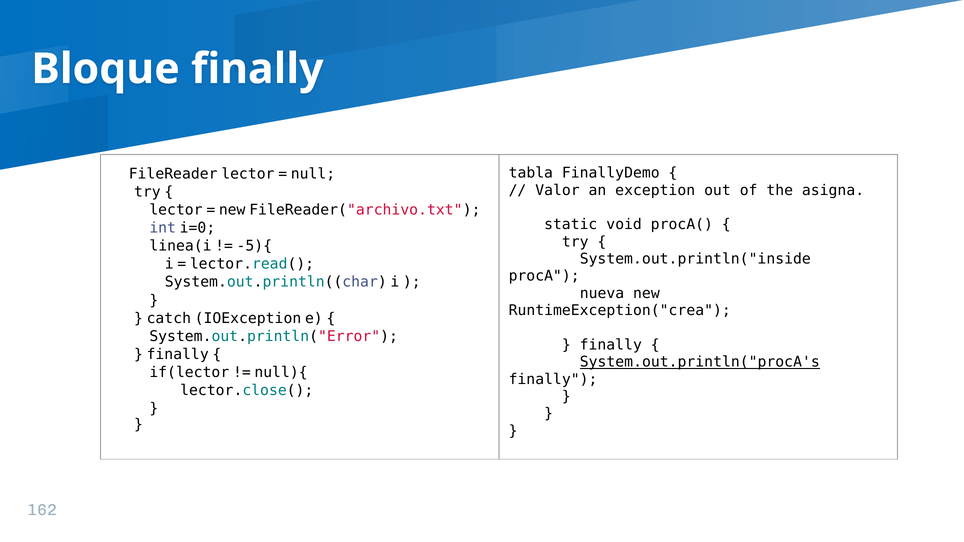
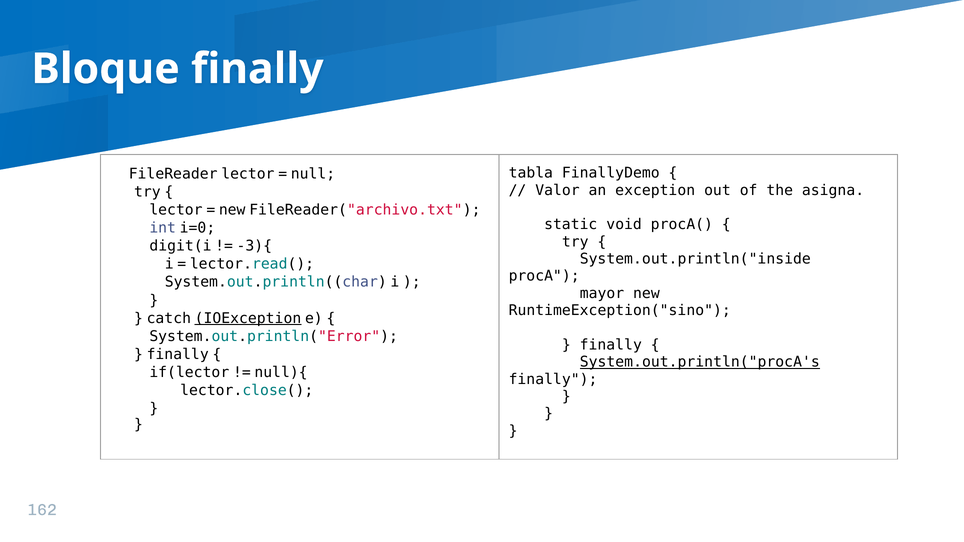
linea(i: linea(i -> digit(i
-5){: -5){ -> -3){
nueva: nueva -> mayor
RuntimeException("crea: RuntimeException("crea -> RuntimeException("sino
IOException underline: none -> present
